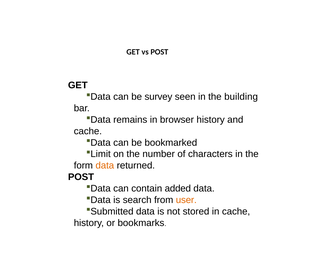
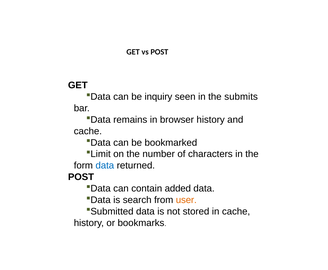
survey: survey -> inquiry
building: building -> submits
data at (105, 166) colour: orange -> blue
